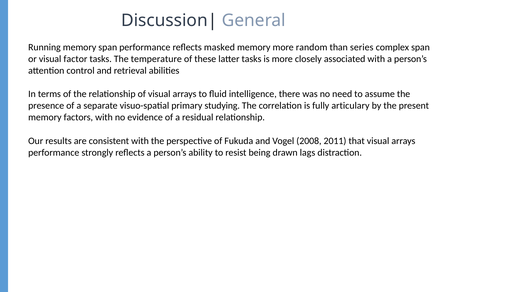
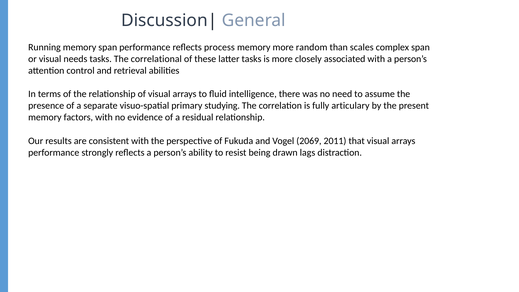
masked: masked -> process
series: series -> scales
factor: factor -> needs
temperature: temperature -> correlational
2008: 2008 -> 2069
